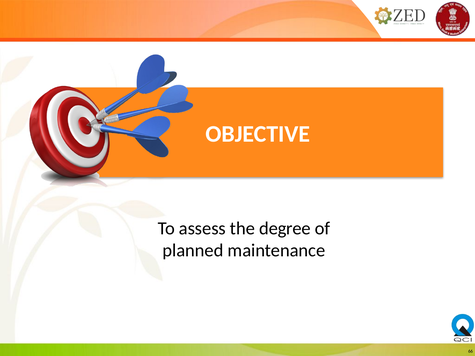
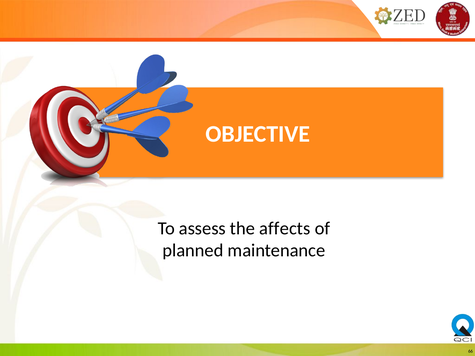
degree: degree -> affects
